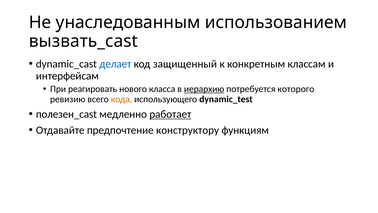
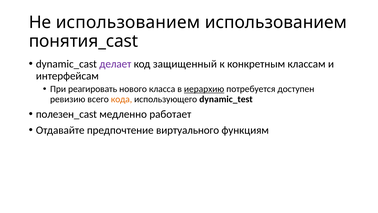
Не унаследованным: унаследованным -> использованием
вызвать_cast: вызвать_cast -> понятия_cast
делает colour: blue -> purple
которого: которого -> доступен
работает underline: present -> none
конструктору: конструктору -> виртуального
